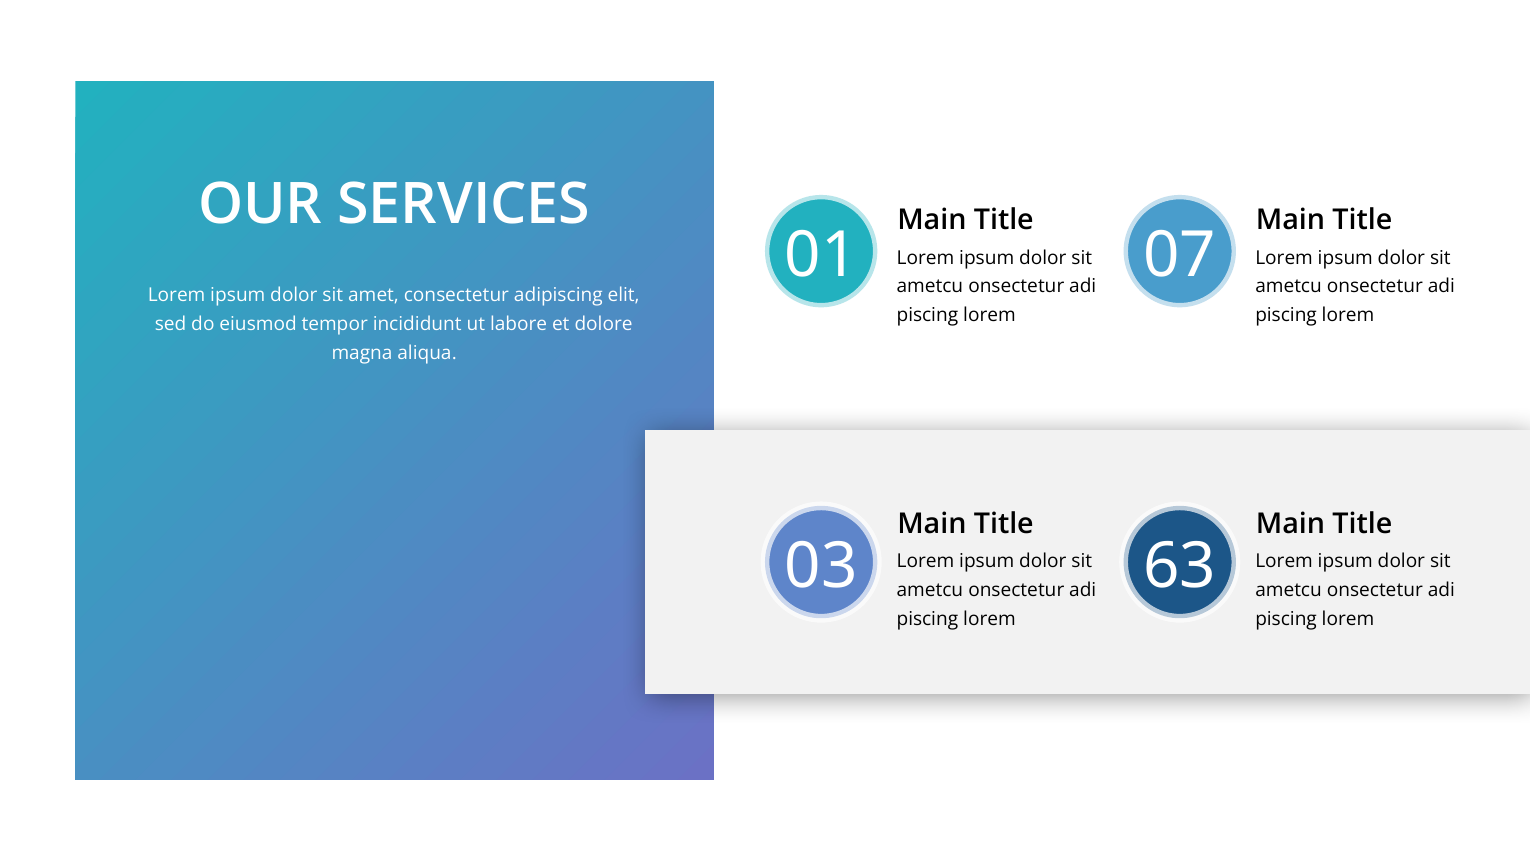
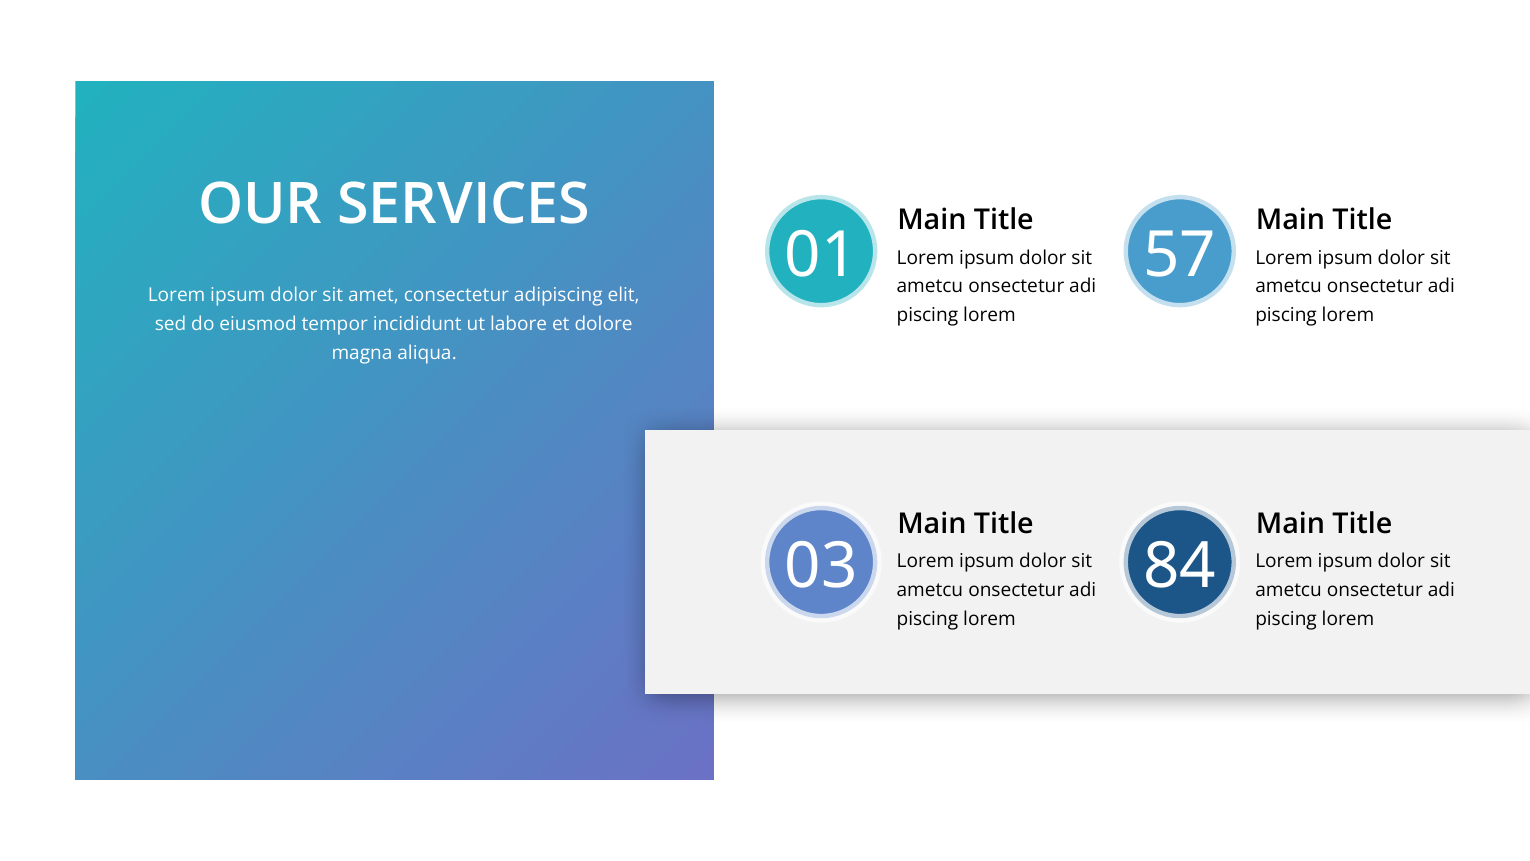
07: 07 -> 57
63: 63 -> 84
